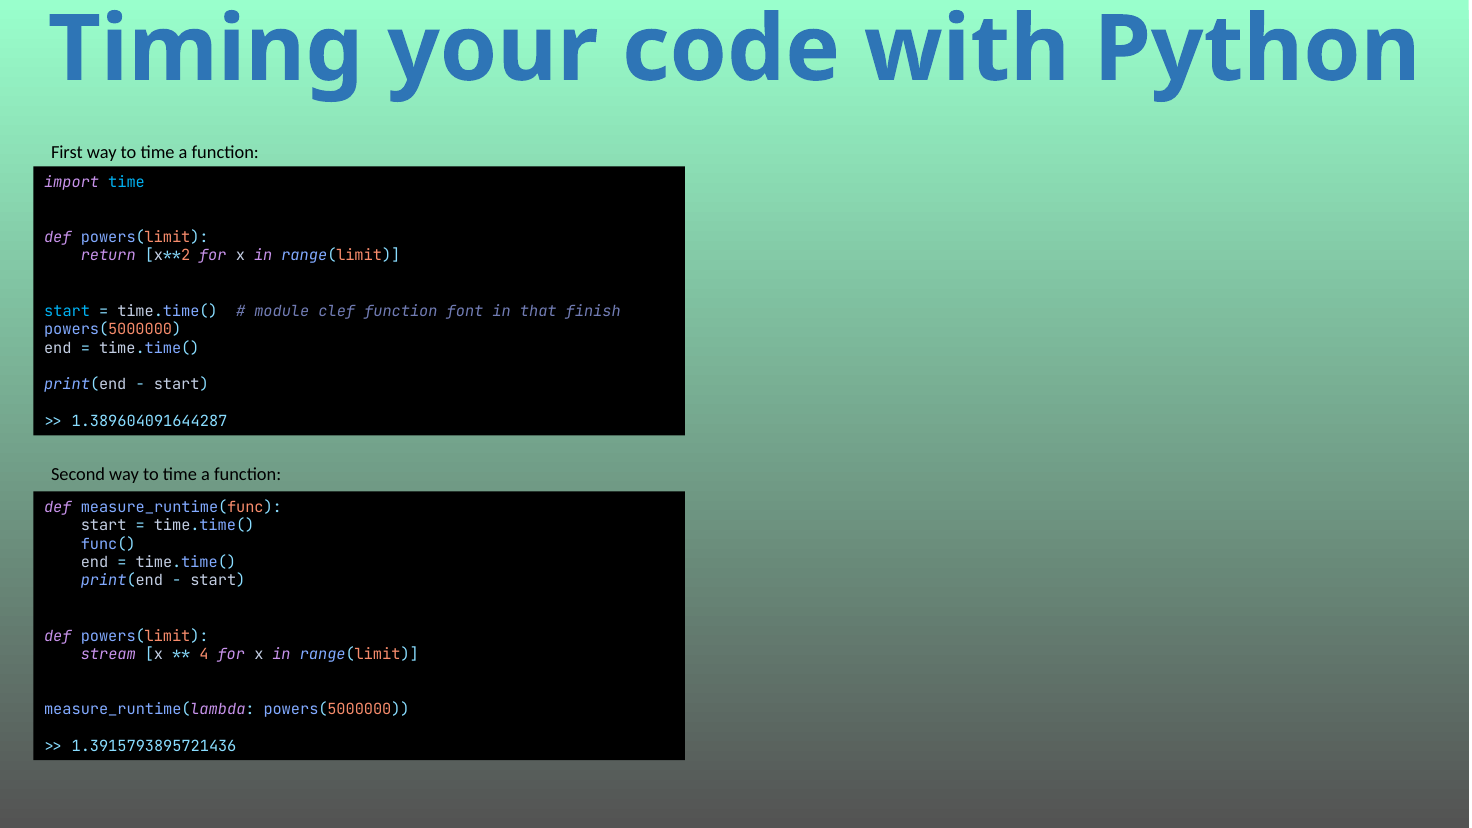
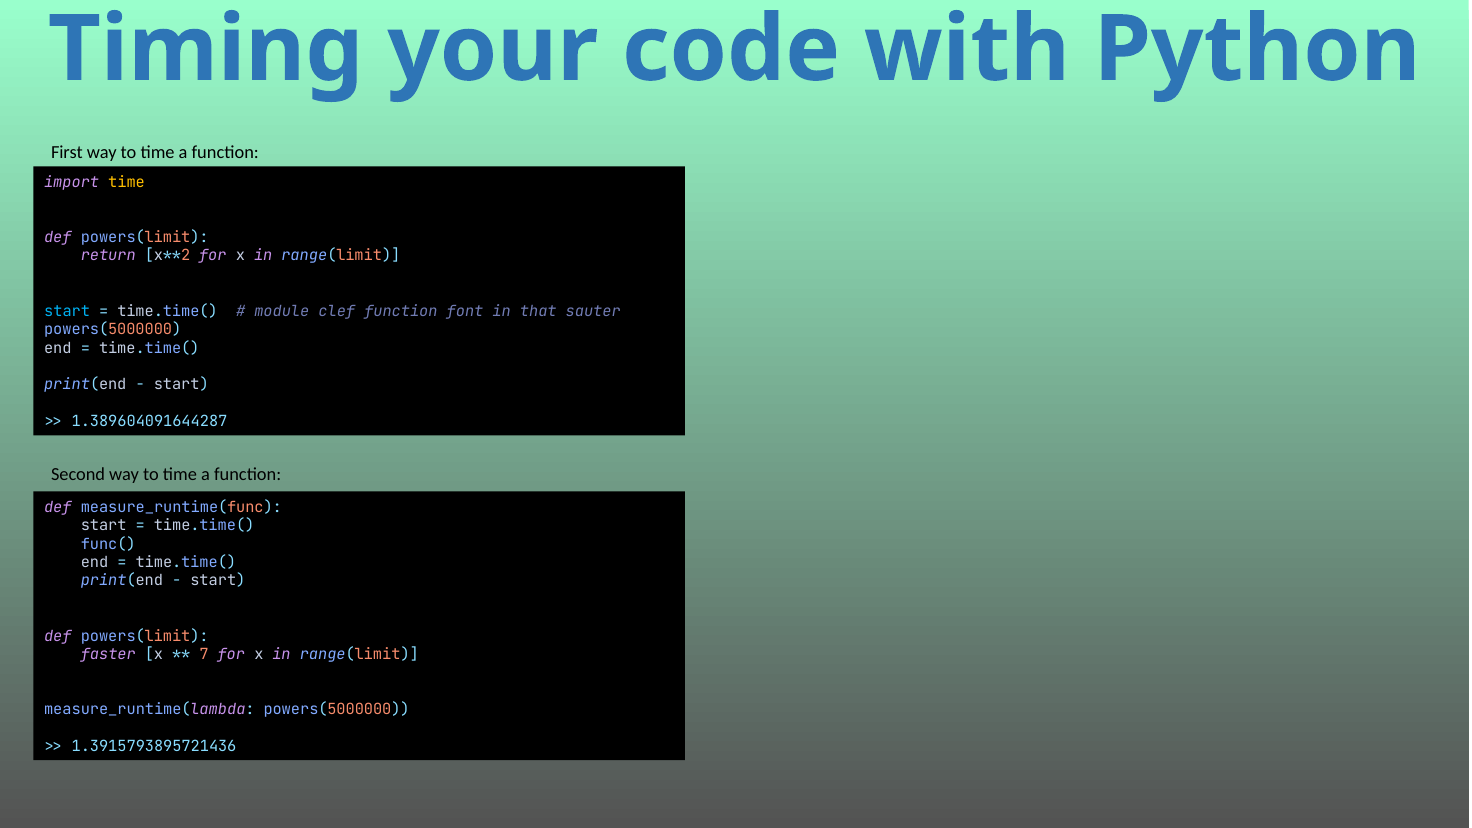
time at (127, 182) colour: light blue -> yellow
finish: finish -> sauter
stream: stream -> faster
4: 4 -> 7
